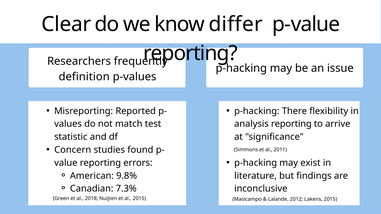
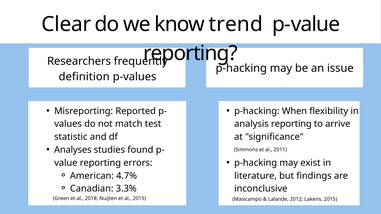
differ: differ -> trend
There: There -> When
Concern: Concern -> Analyses
9.8%: 9.8% -> 4.7%
7.3%: 7.3% -> 3.3%
